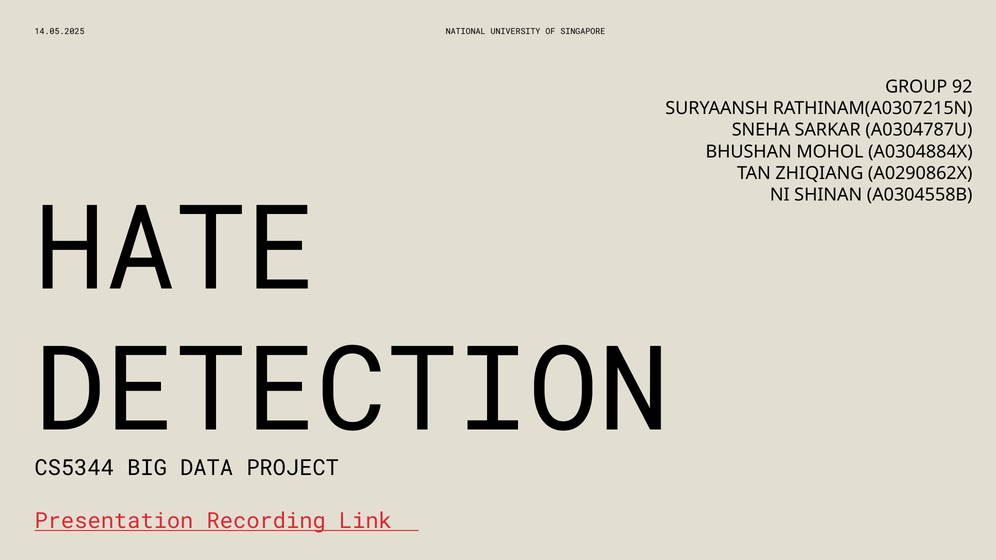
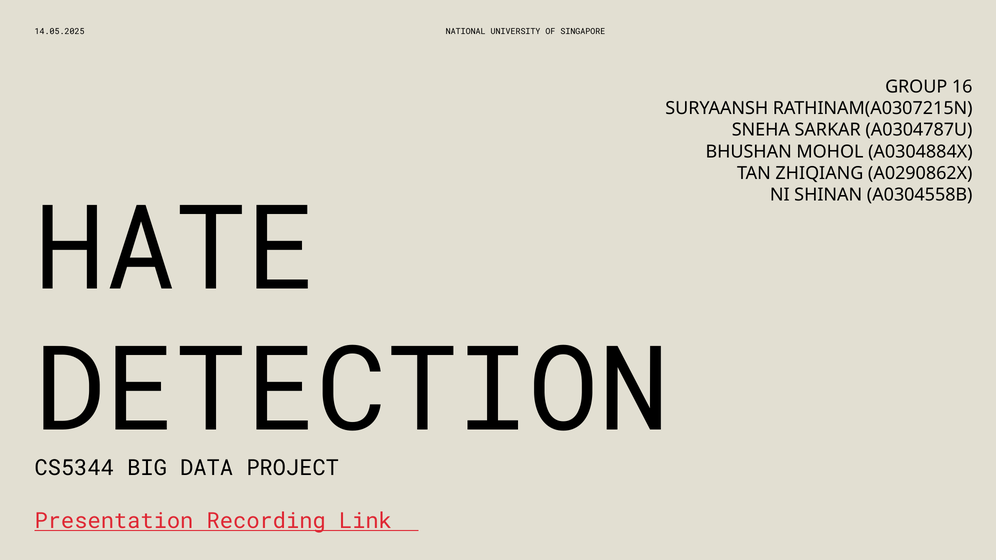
92: 92 -> 16
